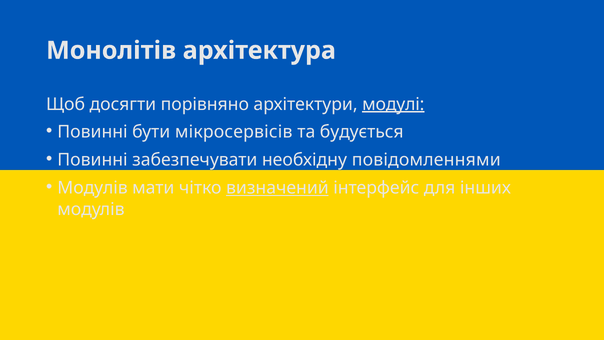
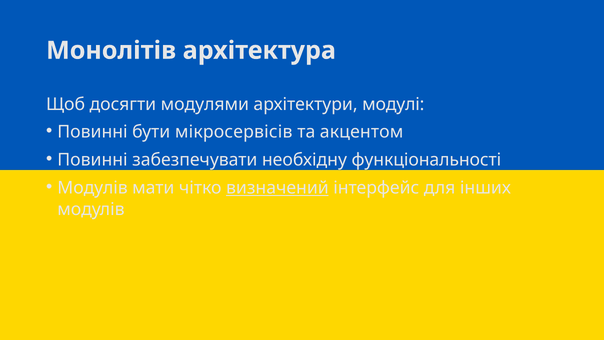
порівняно: порівняно -> модулями
модулі underline: present -> none
будується: будується -> акцентом
повідомленнями: повідомленнями -> функціональності
